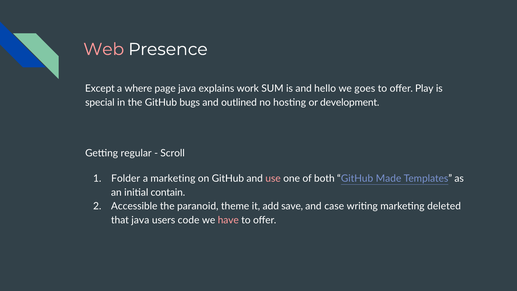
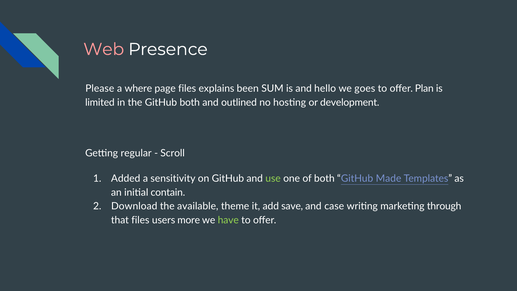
Except: Except -> Please
page java: java -> files
work: work -> been
Play: Play -> Plan
special: special -> limited
GitHub bugs: bugs -> both
Folder: Folder -> Added
a marketing: marketing -> sensitivity
use colour: pink -> light green
Accessible: Accessible -> Download
paranoid: paranoid -> available
deleted: deleted -> through
that java: java -> files
code: code -> more
have colour: pink -> light green
